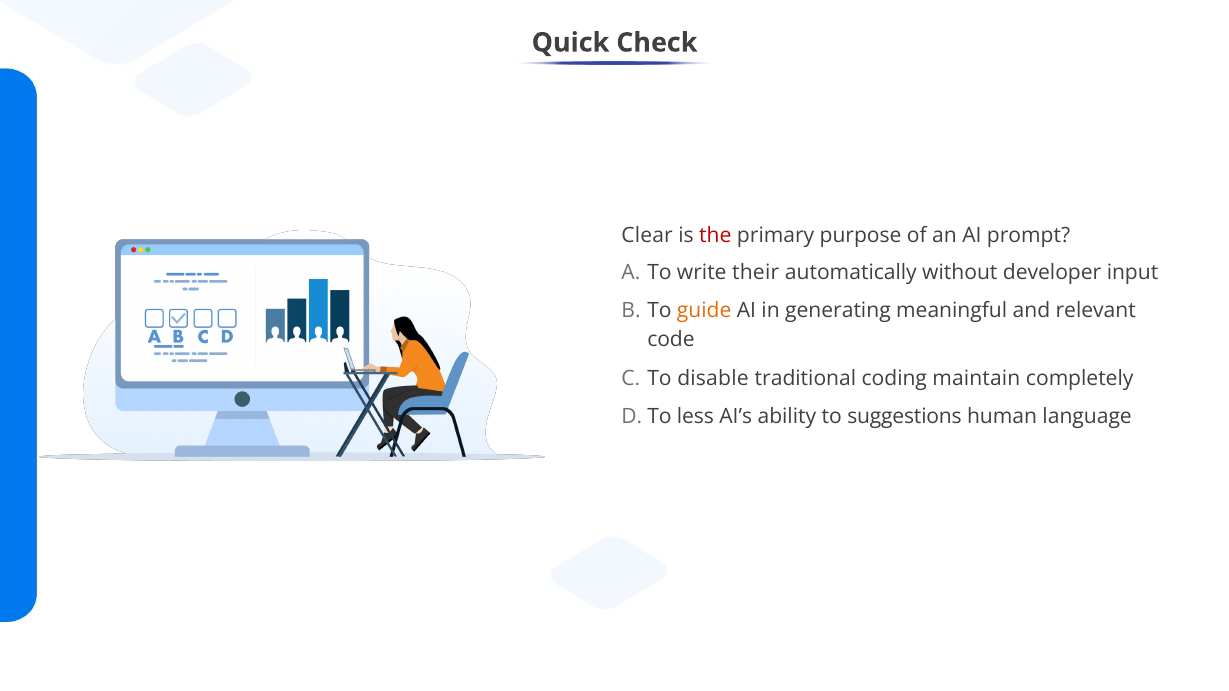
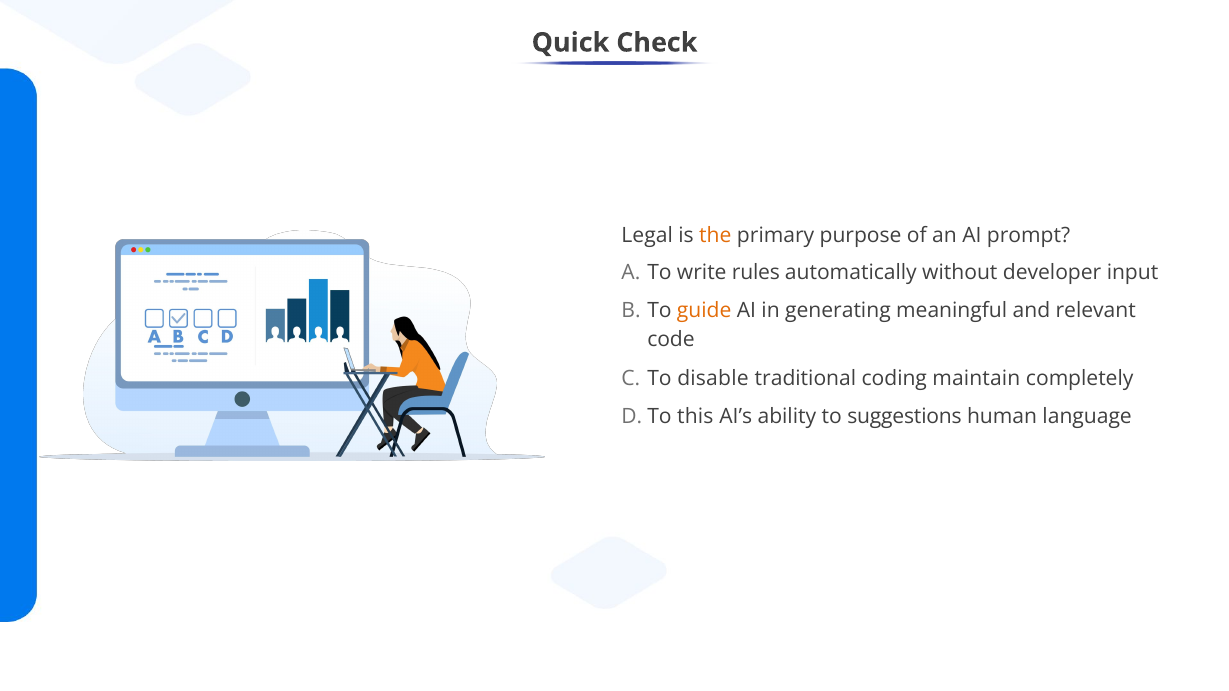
Clear: Clear -> Legal
the colour: red -> orange
their: their -> rules
less: less -> this
